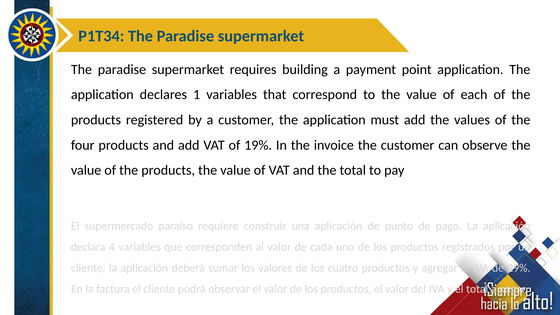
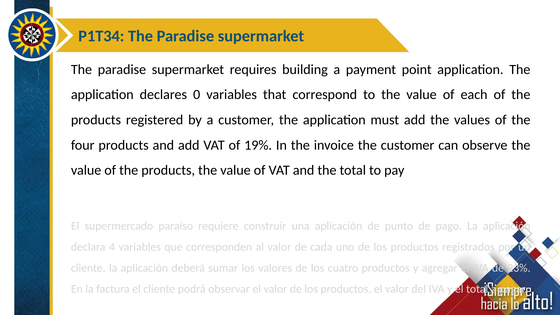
1: 1 -> 0
29%: 29% -> 23%
